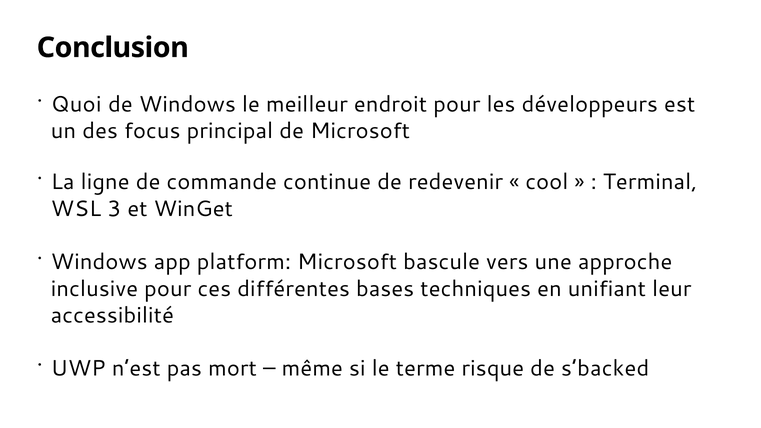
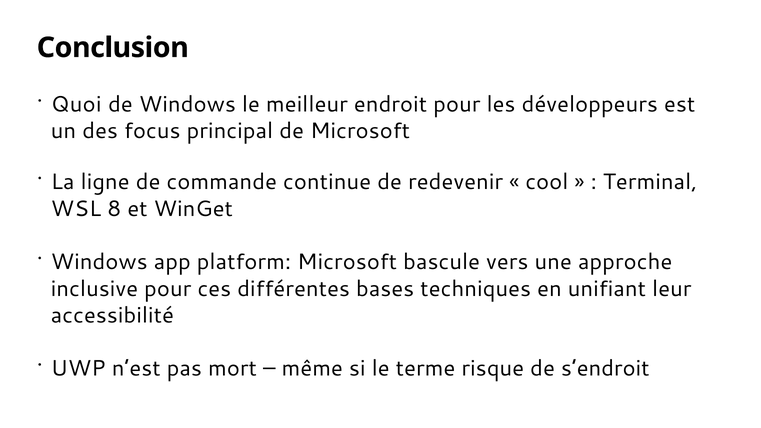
3: 3 -> 8
s’backed: s’backed -> s’endroit
